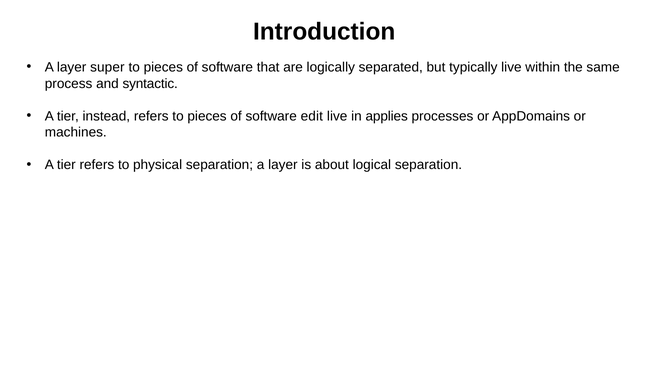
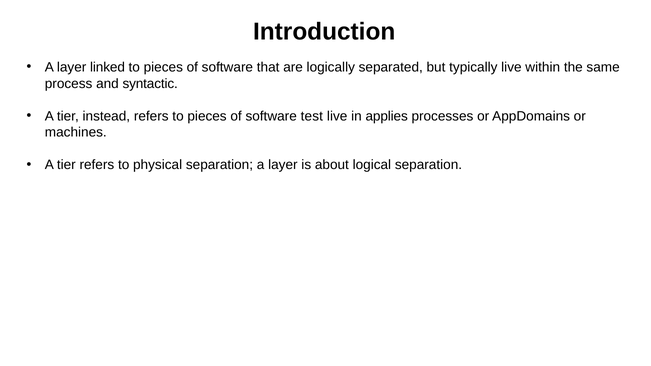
super: super -> linked
edit: edit -> test
